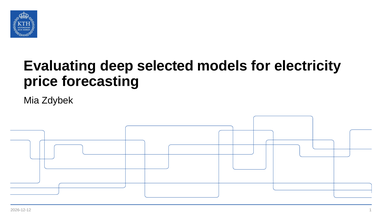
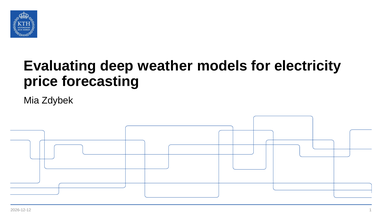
selected: selected -> weather
